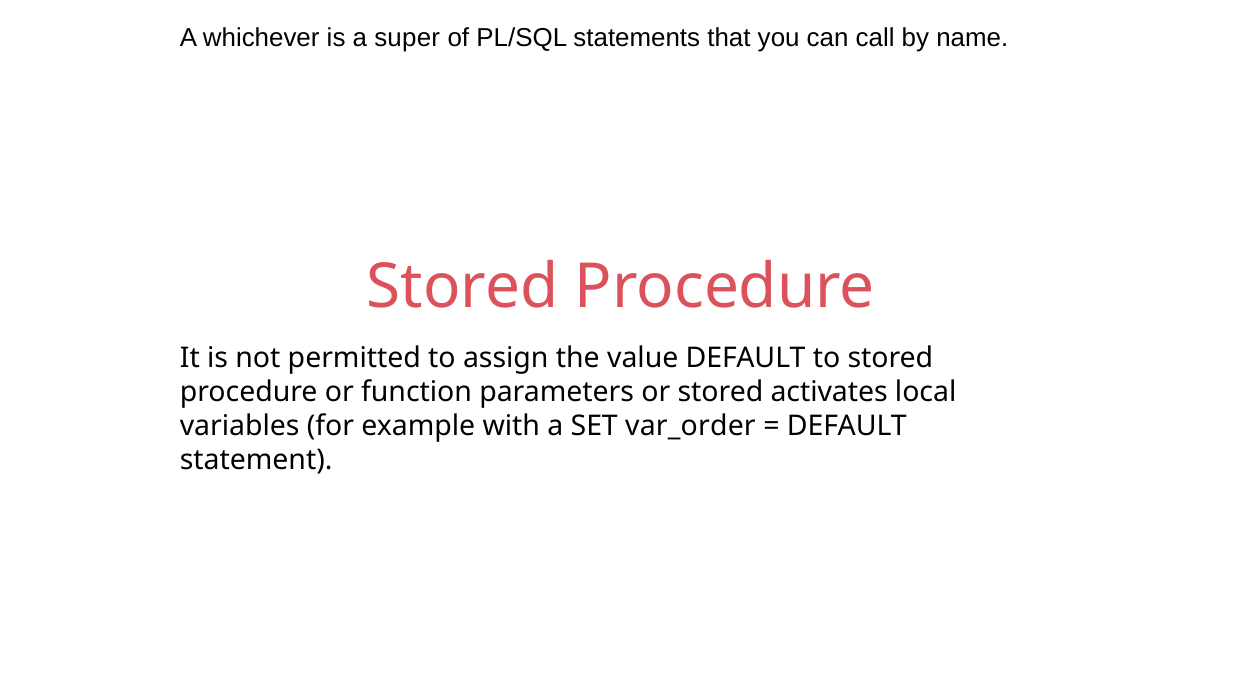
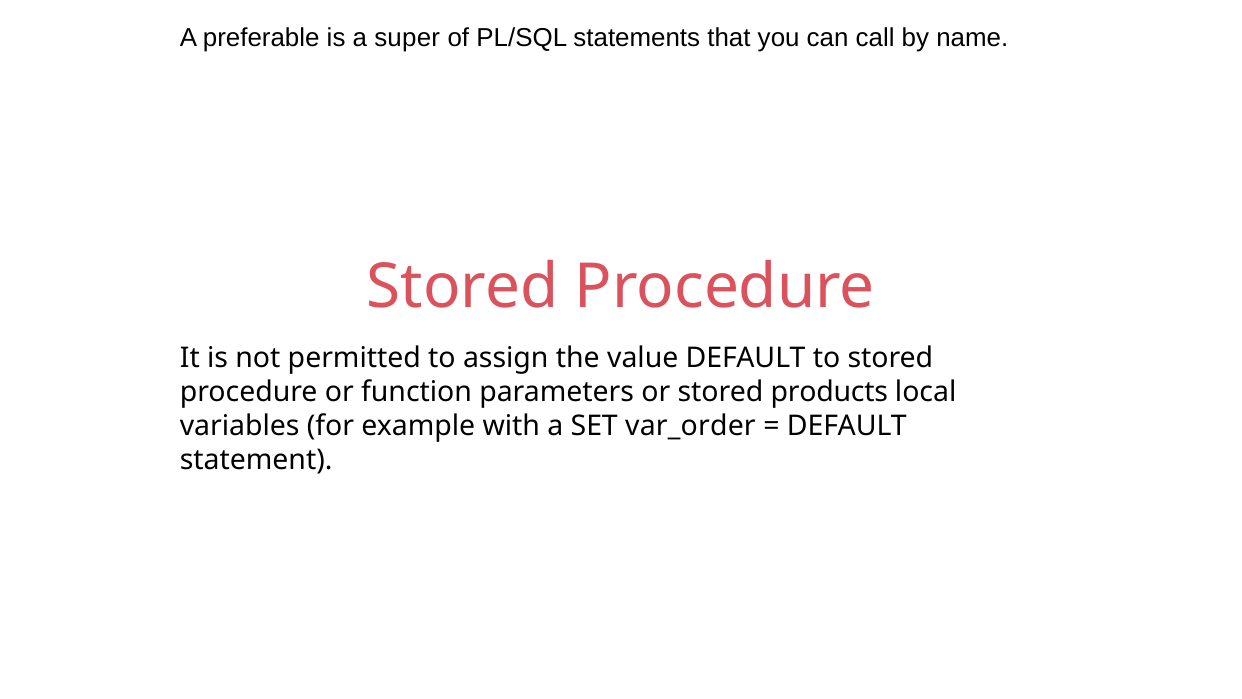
whichever: whichever -> preferable
activates: activates -> products
